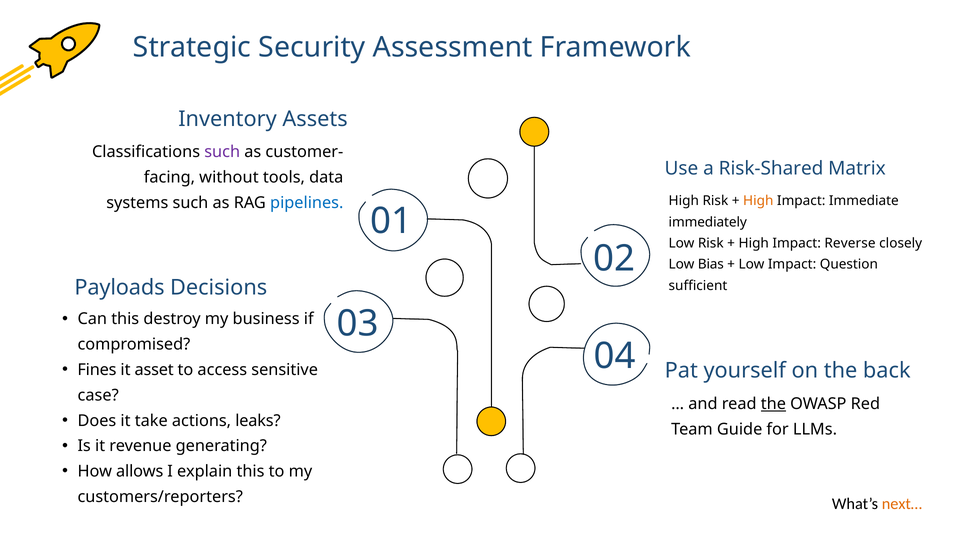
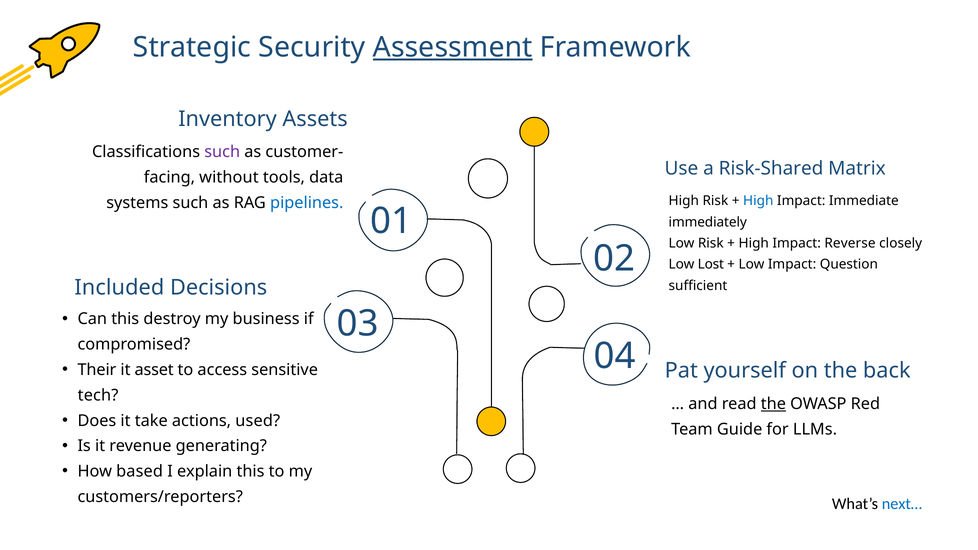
Assessment underline: none -> present
High at (758, 201) colour: orange -> blue
Bias: Bias -> Lost
Payloads: Payloads -> Included
Fines: Fines -> Their
case: case -> tech
leaks: leaks -> used
allows: allows -> based
next… colour: orange -> blue
